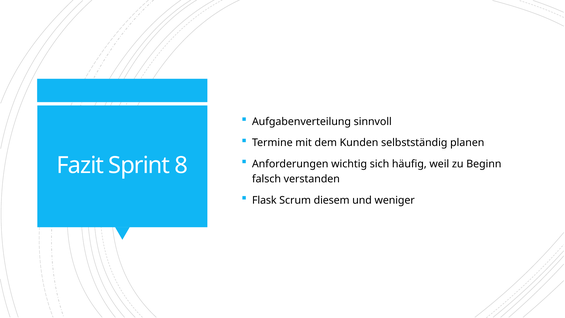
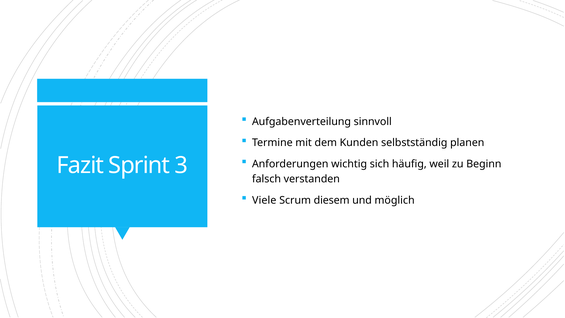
8: 8 -> 3
Flask: Flask -> Viele
weniger: weniger -> möglich
